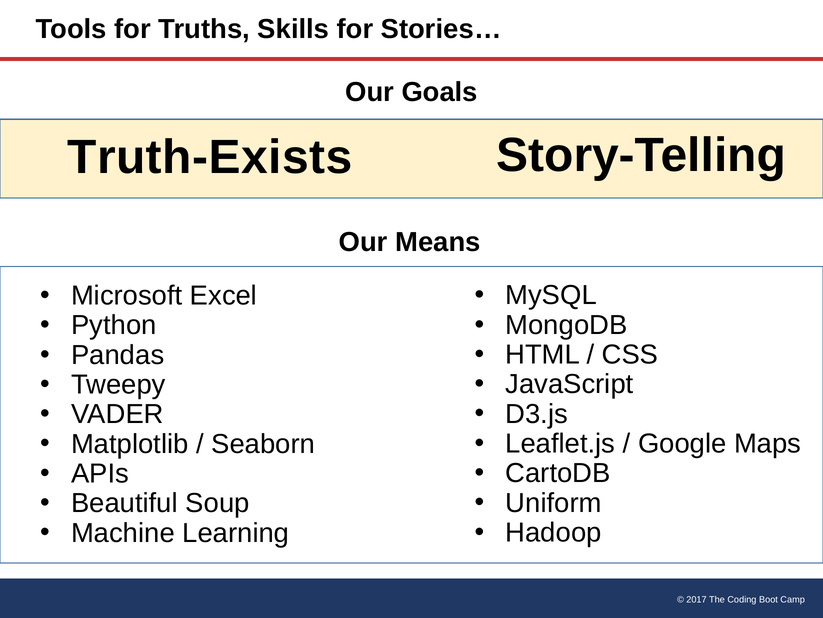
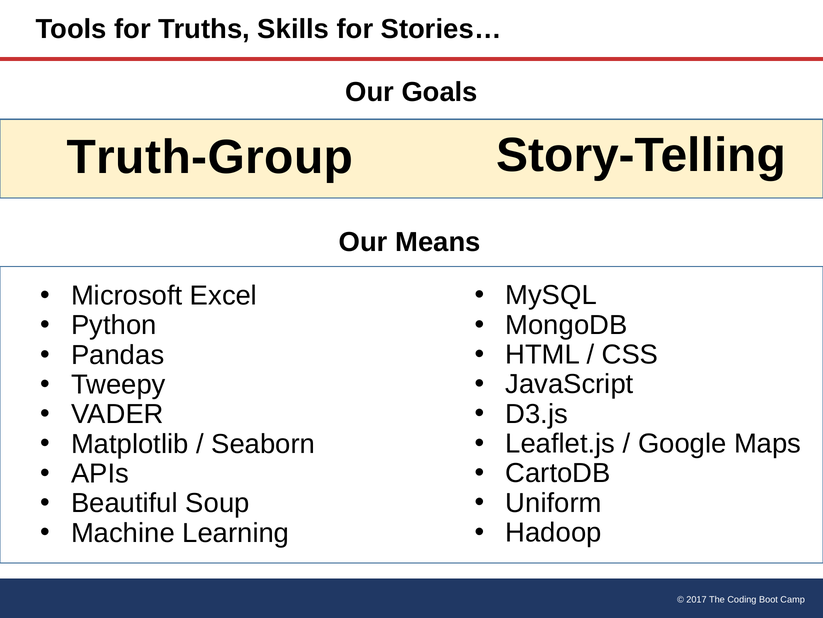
Truth-Exists: Truth-Exists -> Truth-Group
